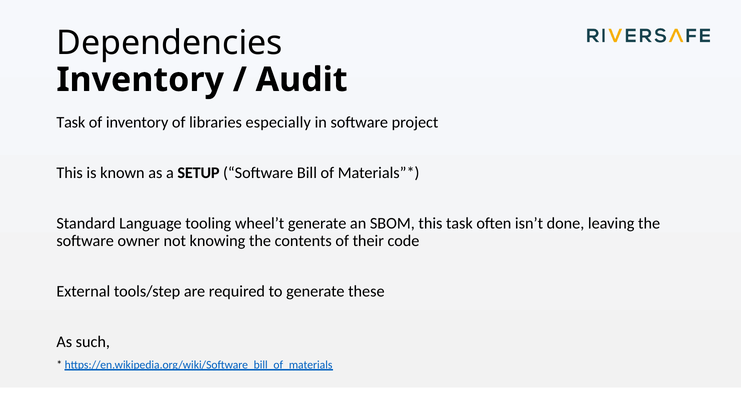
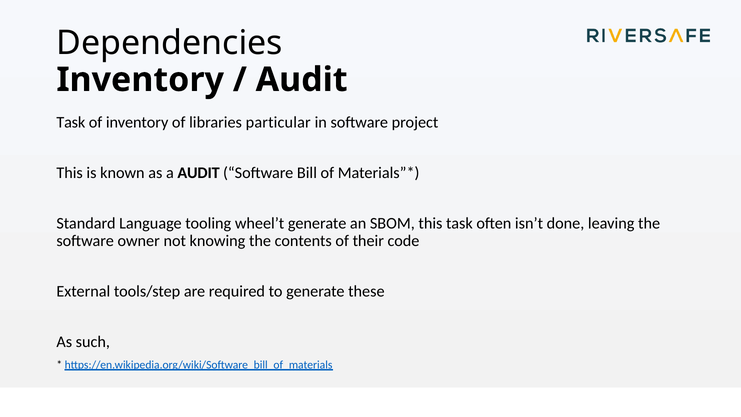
especially: especially -> particular
a SETUP: SETUP -> AUDIT
